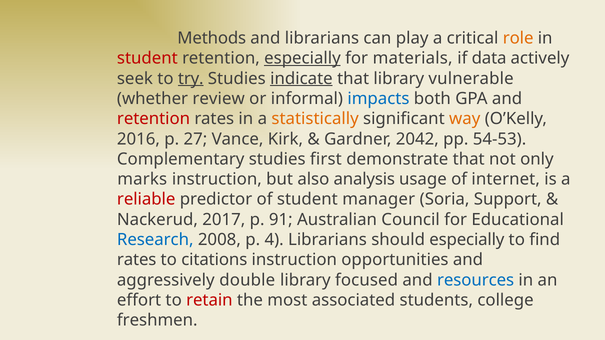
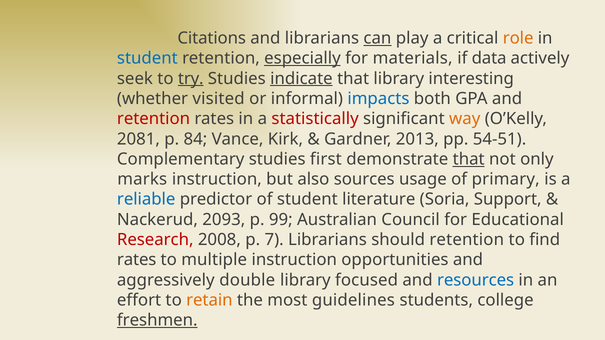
Methods: Methods -> Citations
can underline: none -> present
student at (147, 58) colour: red -> blue
vulnerable: vulnerable -> interesting
review: review -> visited
statistically colour: orange -> red
2016: 2016 -> 2081
27: 27 -> 84
2042: 2042 -> 2013
54-53: 54-53 -> 54-51
that at (469, 159) underline: none -> present
analysis: analysis -> sources
internet: internet -> primary
reliable colour: red -> blue
manager: manager -> literature
2017: 2017 -> 2093
91: 91 -> 99
Research colour: blue -> red
4: 4 -> 7
should especially: especially -> retention
citations: citations -> multiple
retain colour: red -> orange
associated: associated -> guidelines
freshmen underline: none -> present
